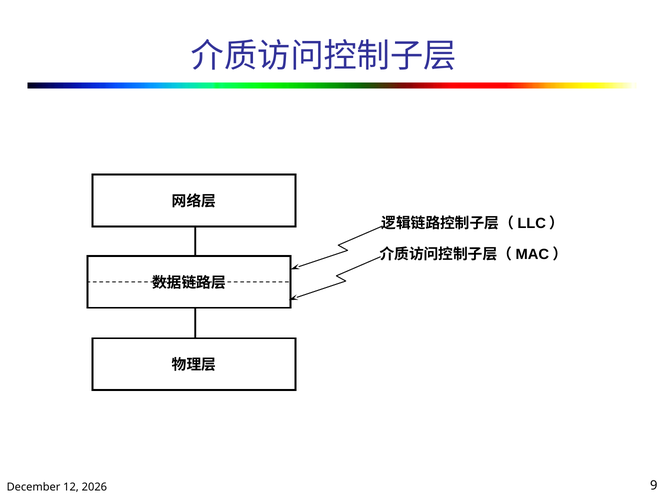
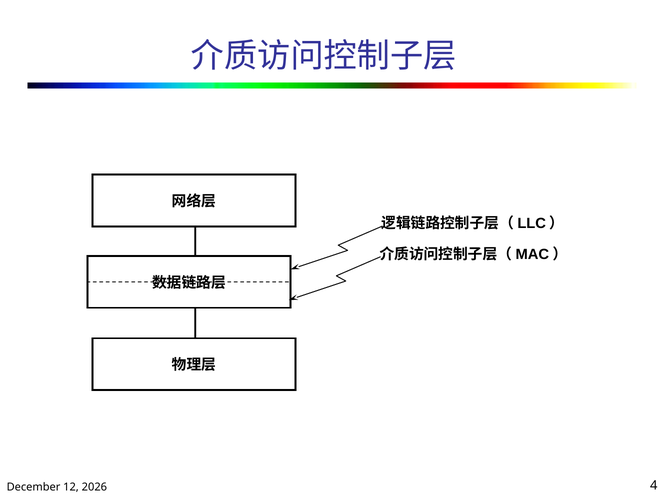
9: 9 -> 4
